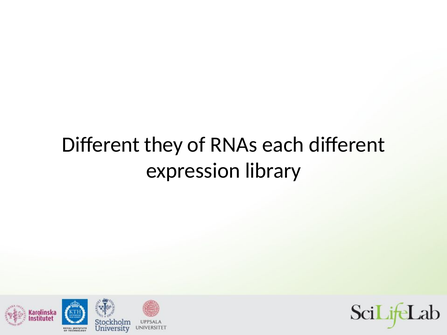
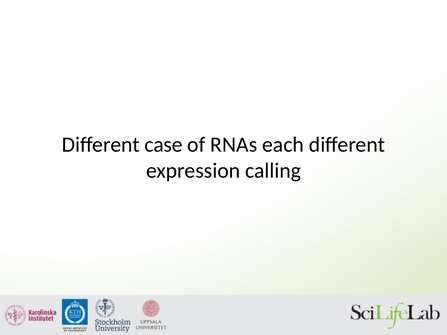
they: they -> case
library: library -> calling
